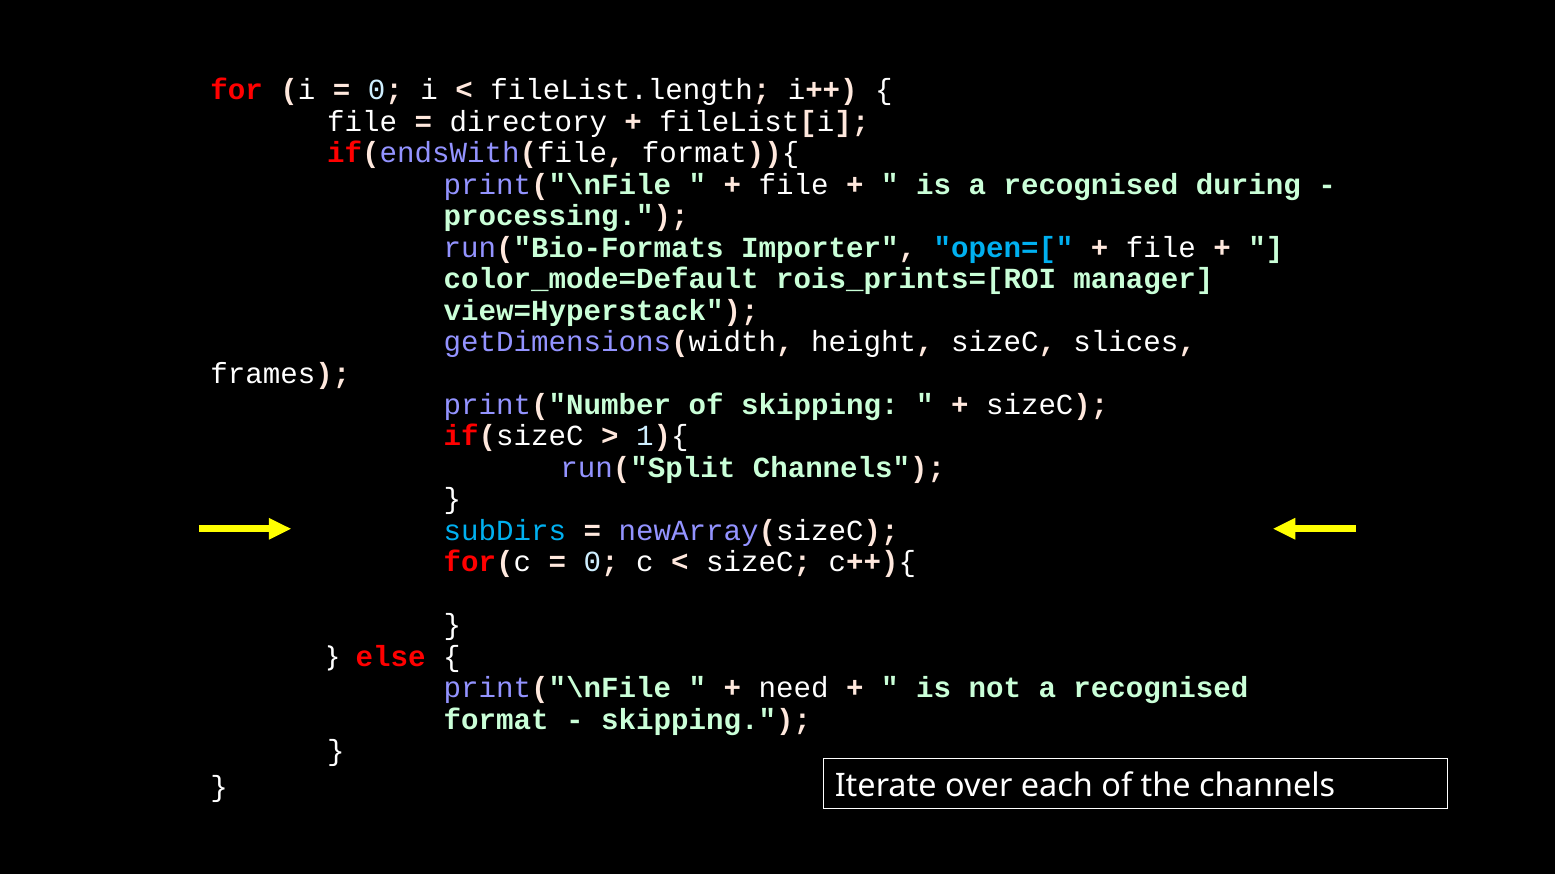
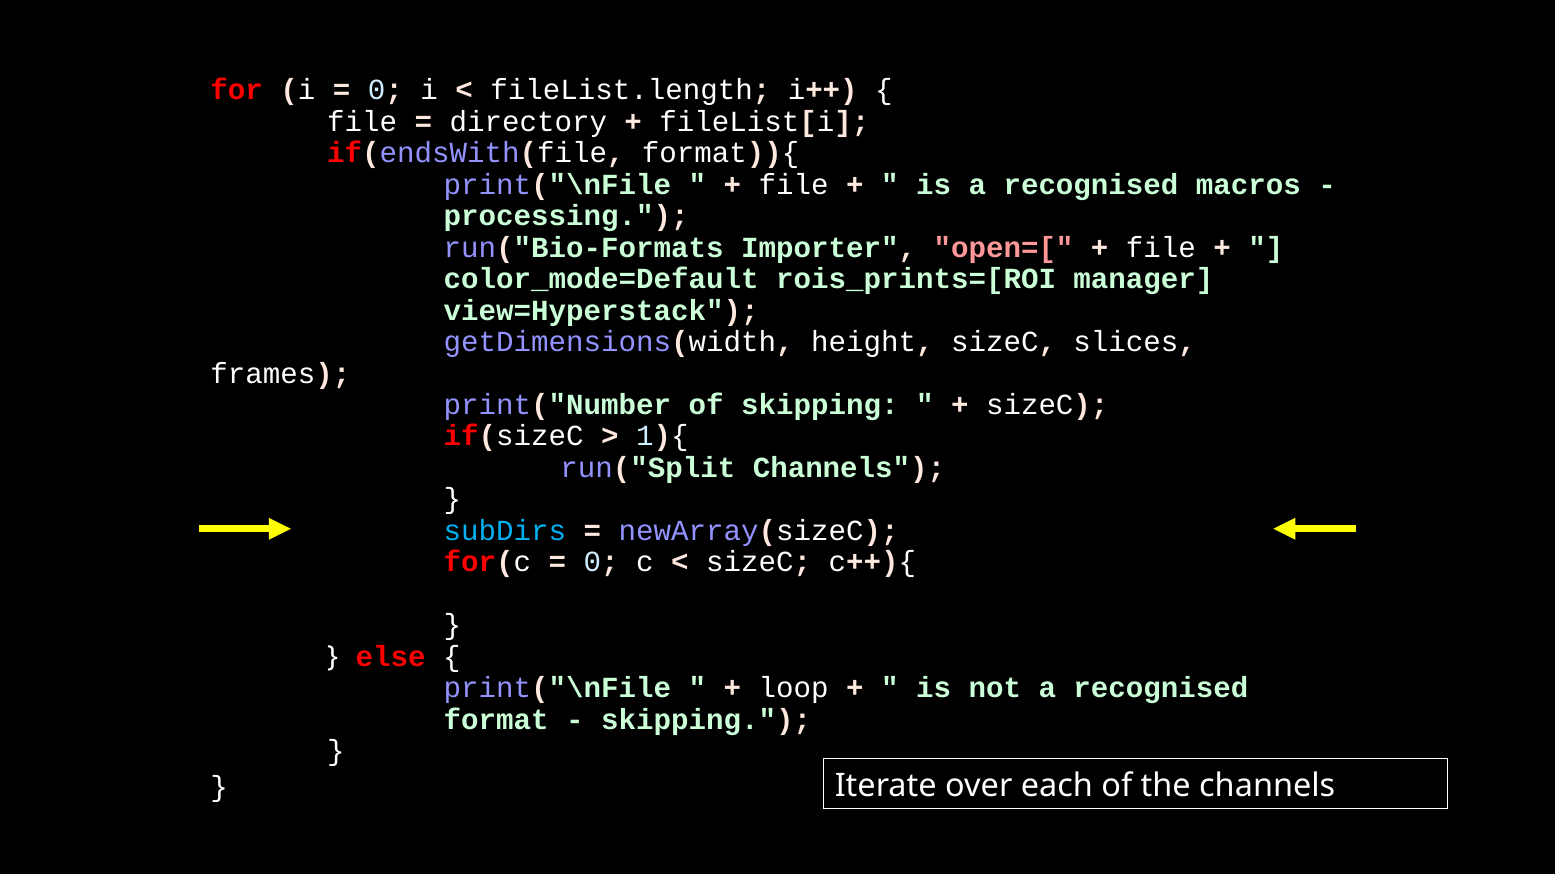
during: during -> macros
open=[ colour: light blue -> pink
need: need -> loop
